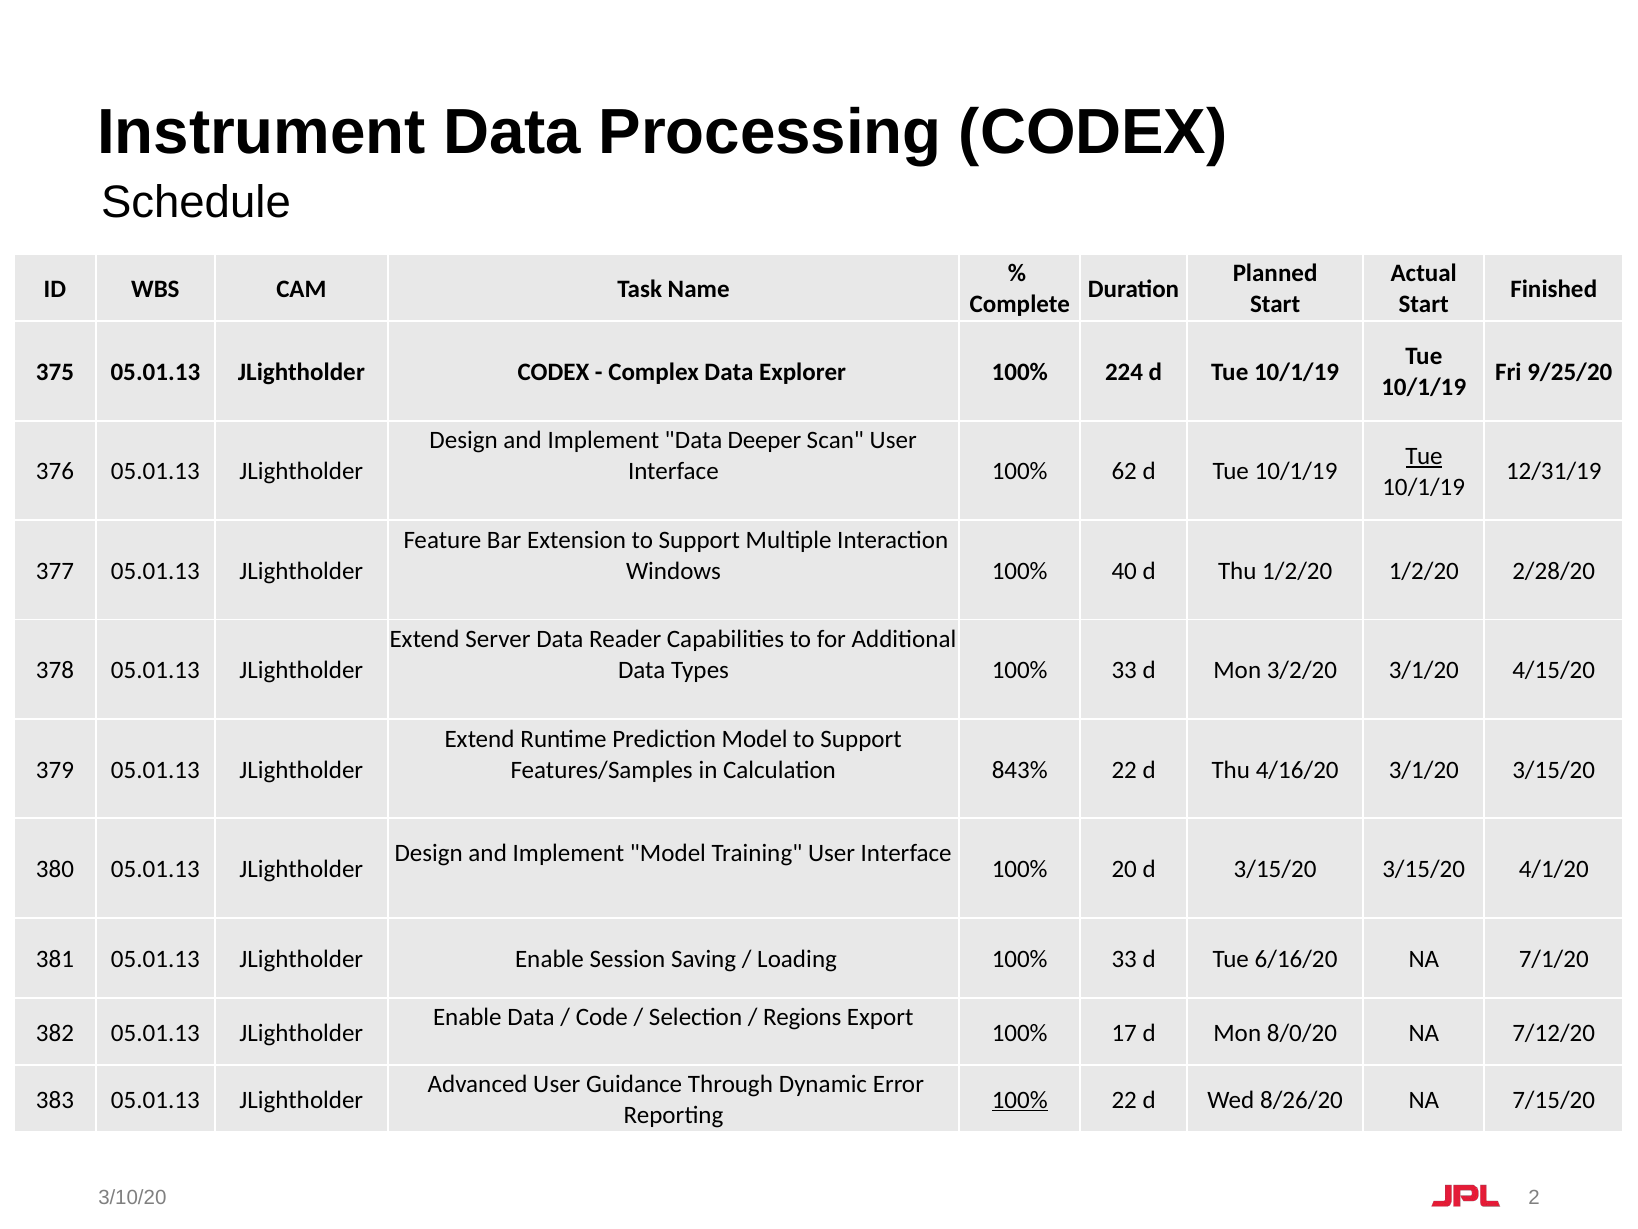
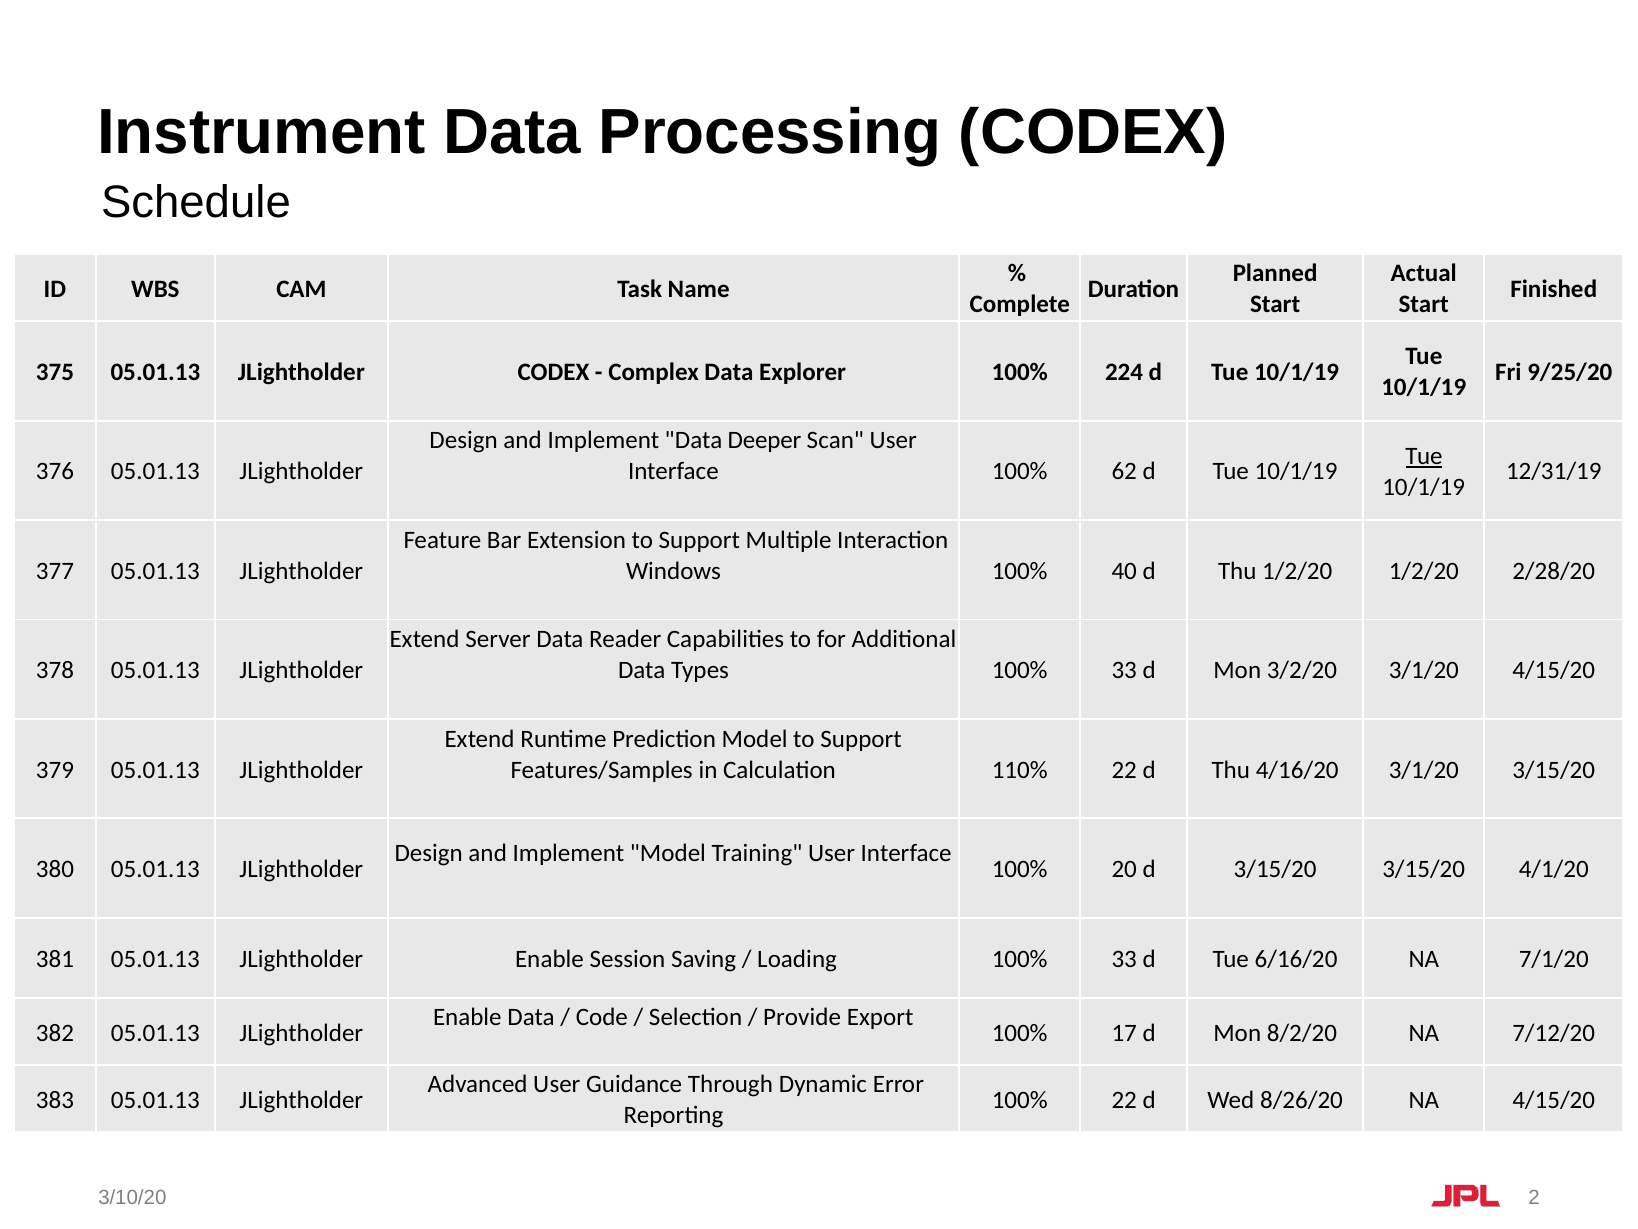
843%: 843% -> 110%
Regions: Regions -> Provide
8/0/20: 8/0/20 -> 8/2/20
100% at (1020, 1099) underline: present -> none
NA 7/15/20: 7/15/20 -> 4/15/20
